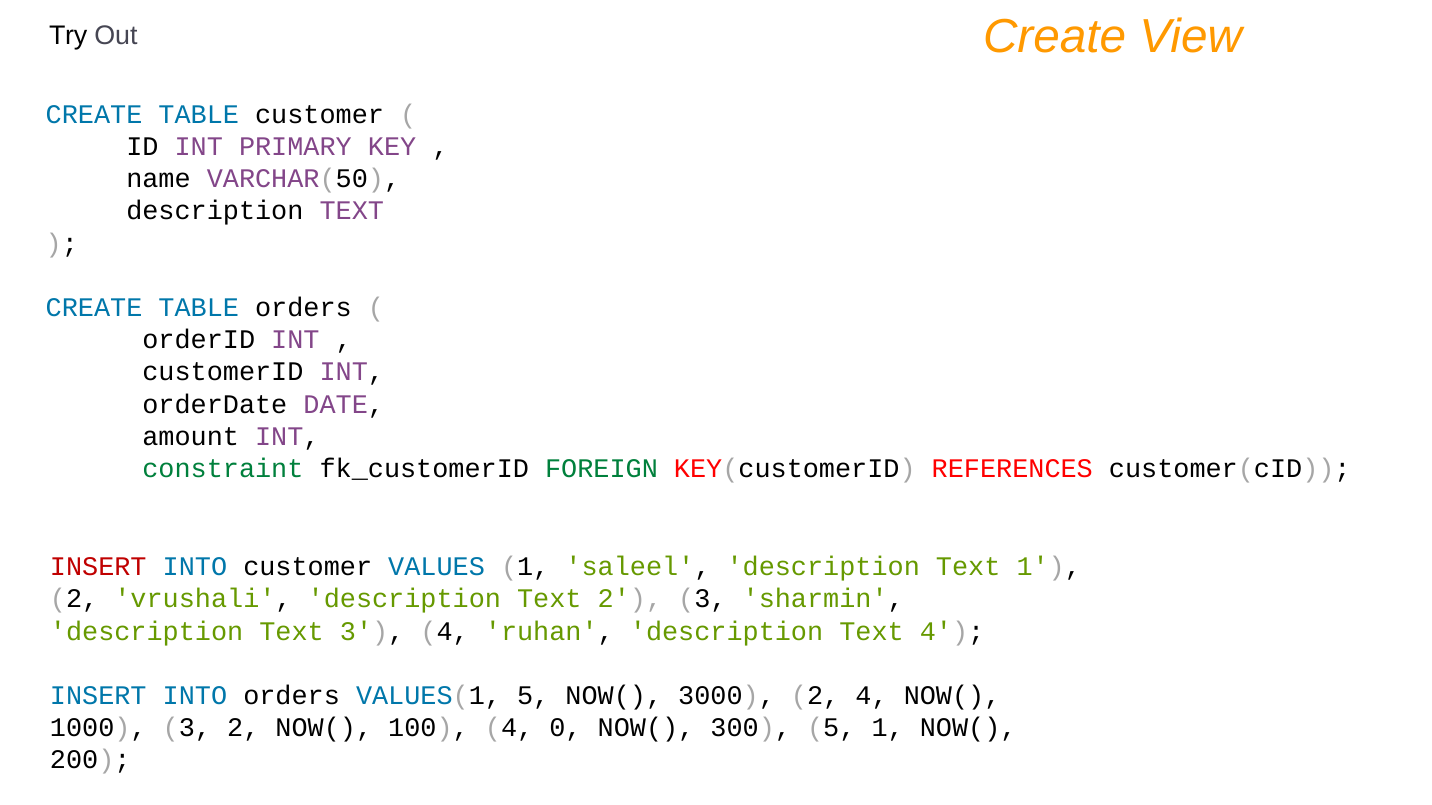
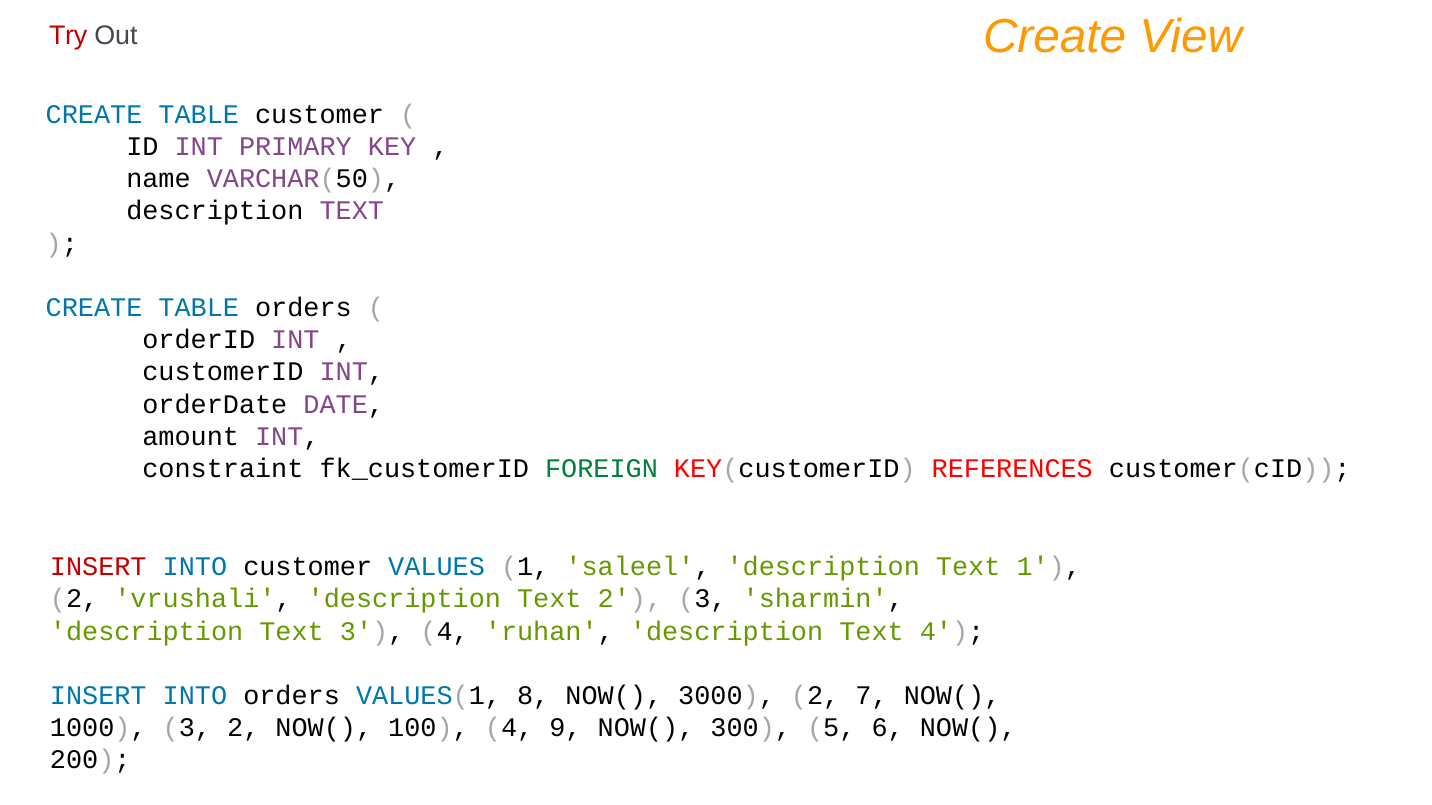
Try colour: black -> red
constraint colour: green -> black
VALUES(1 5: 5 -> 8
2 4: 4 -> 7
0: 0 -> 9
5 1: 1 -> 6
